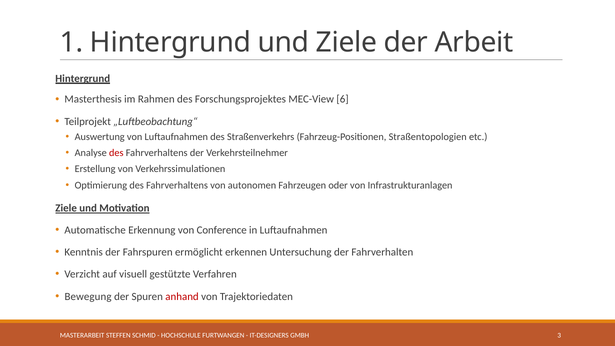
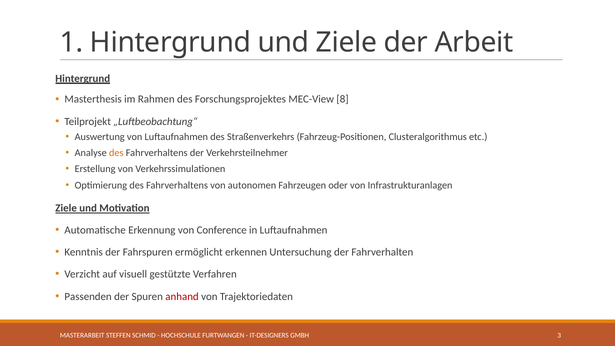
6: 6 -> 8
Straßentopologien: Straßentopologien -> Clusteralgorithmus
des at (116, 153) colour: red -> orange
Bewegung: Bewegung -> Passenden
